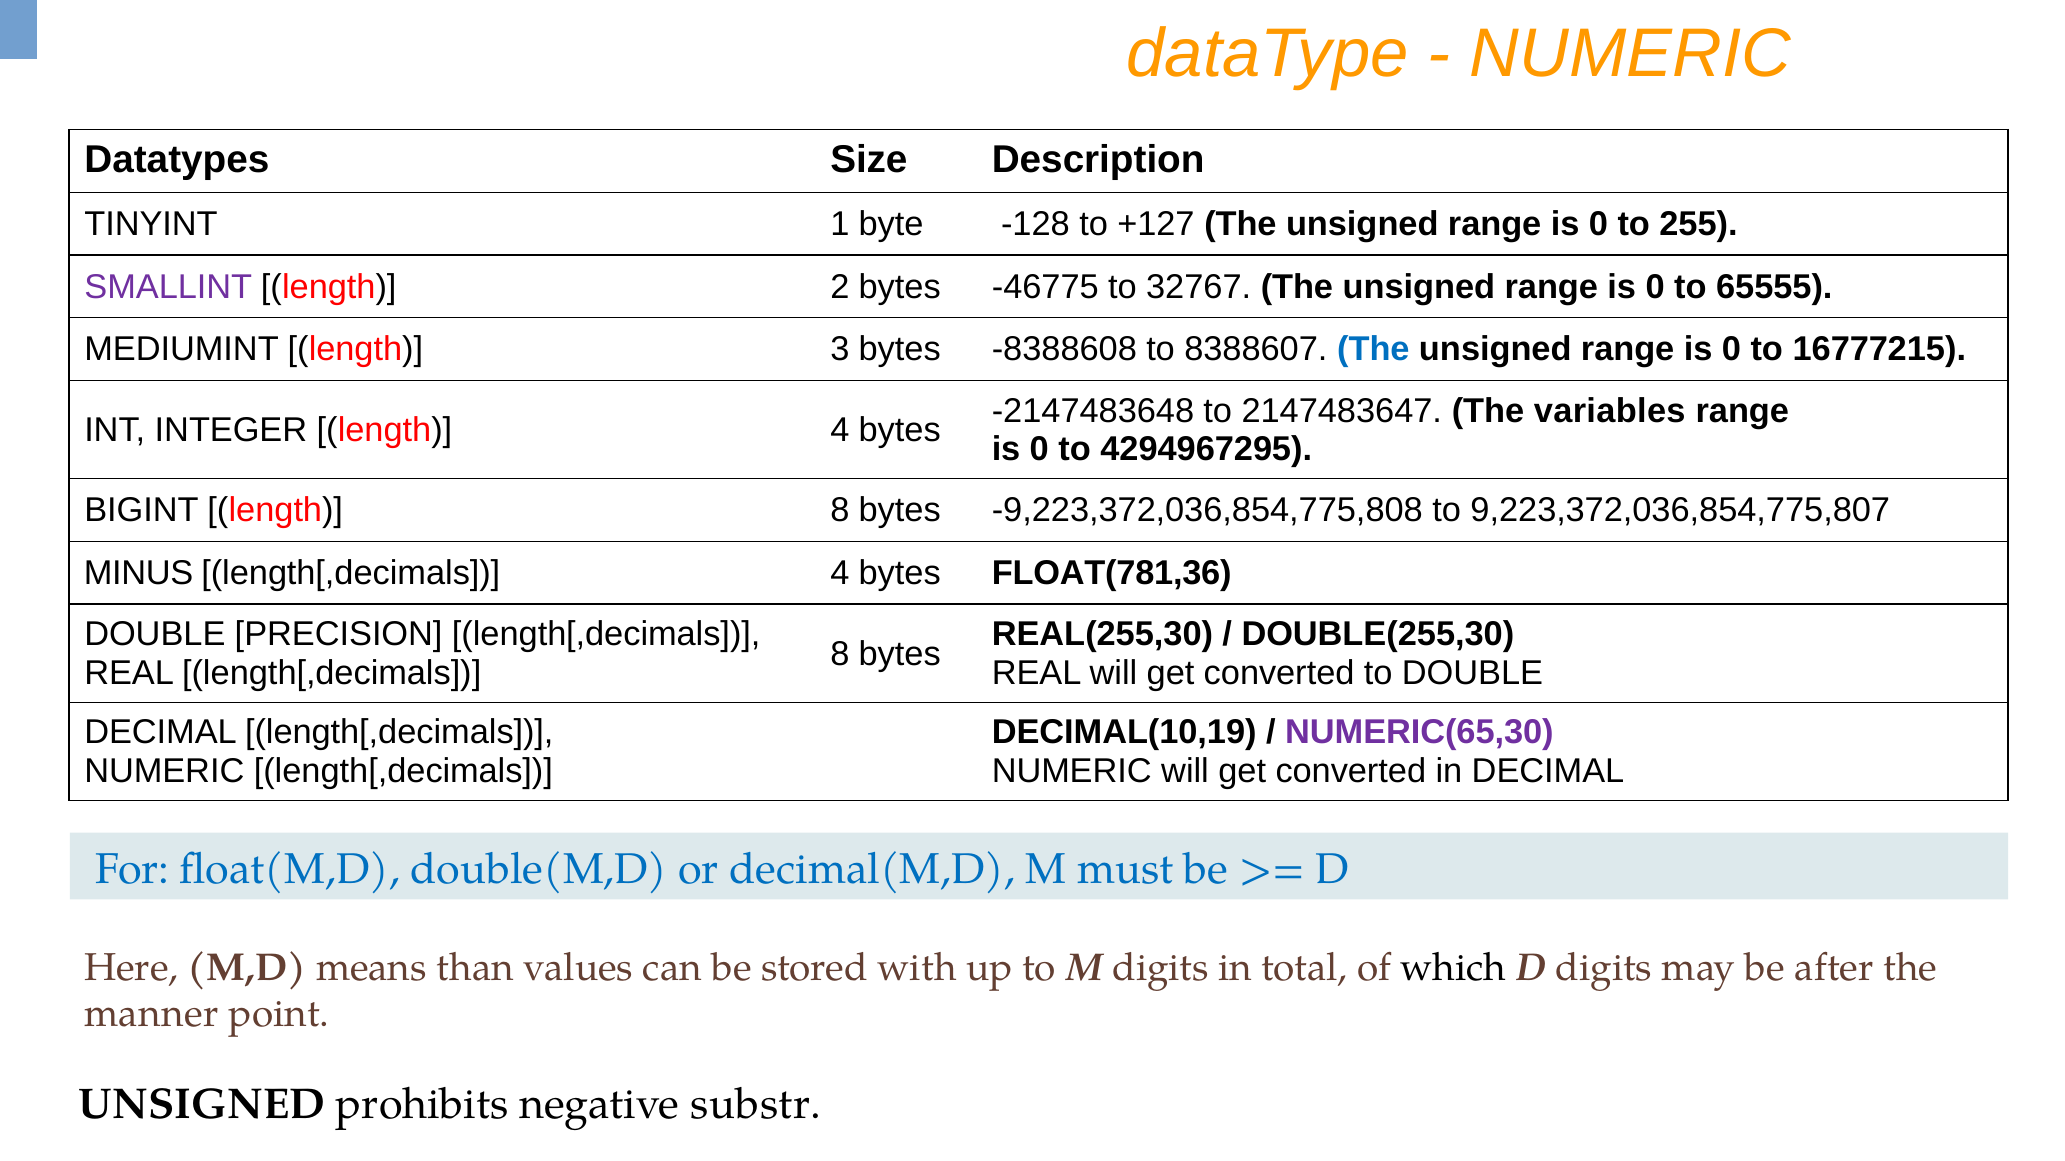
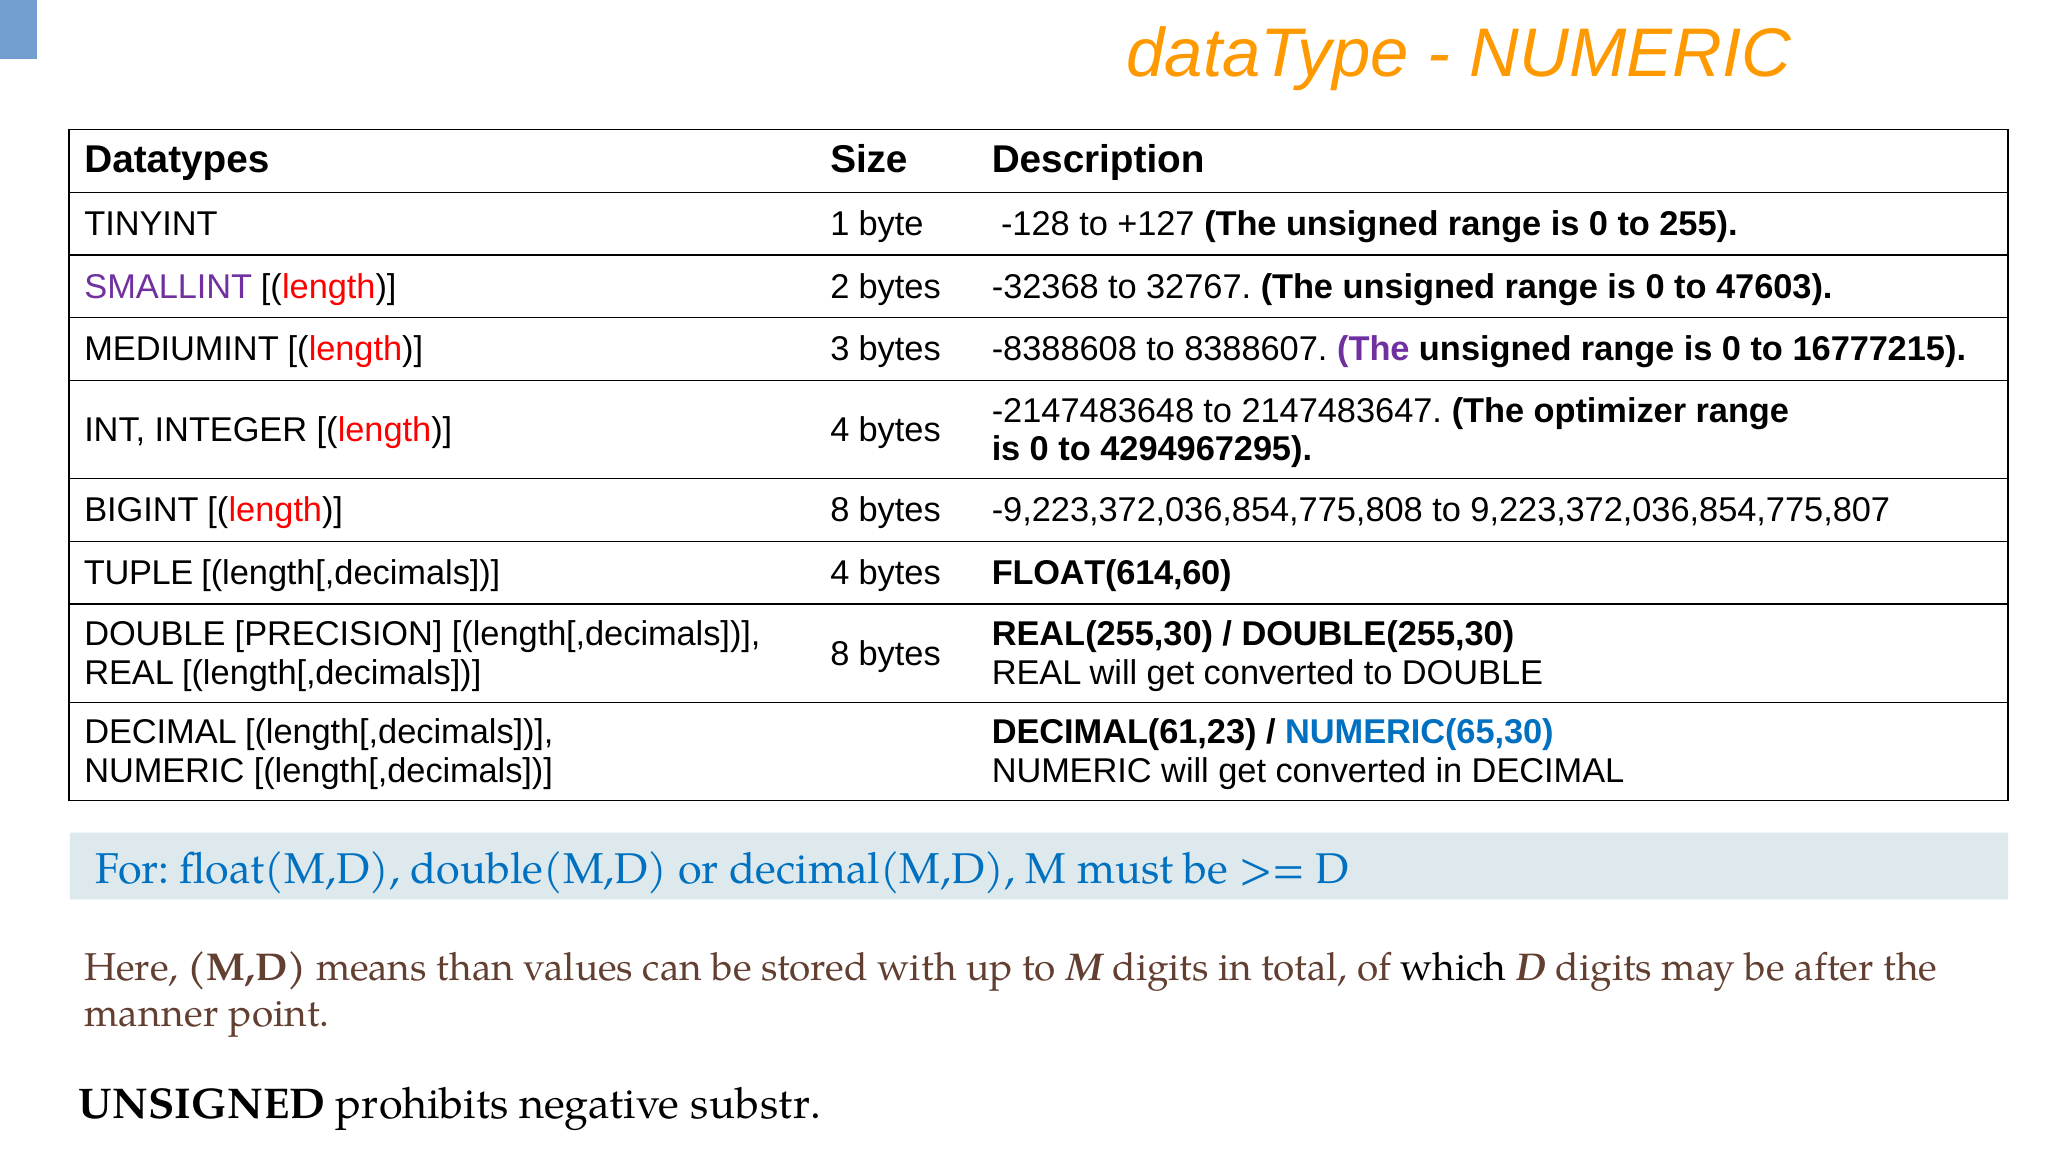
-46775: -46775 -> -32368
65555: 65555 -> 47603
The at (1373, 350) colour: blue -> purple
variables: variables -> optimizer
MINUS: MINUS -> TUPLE
FLOAT(781,36: FLOAT(781,36 -> FLOAT(614,60
DECIMAL(10,19: DECIMAL(10,19 -> DECIMAL(61,23
NUMERIC(65,30 colour: purple -> blue
